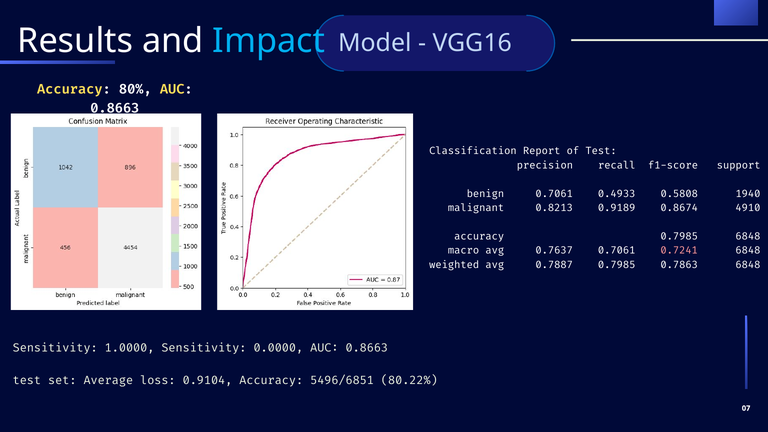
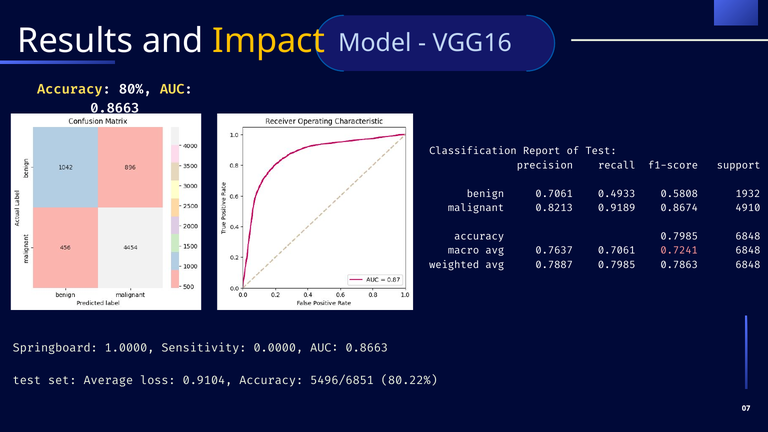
Impact colour: light blue -> yellow
1940: 1940 -> 1932
Sensitivity at (55, 348): Sensitivity -> Springboard
